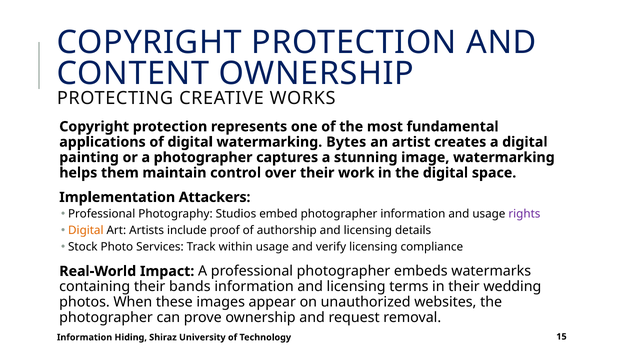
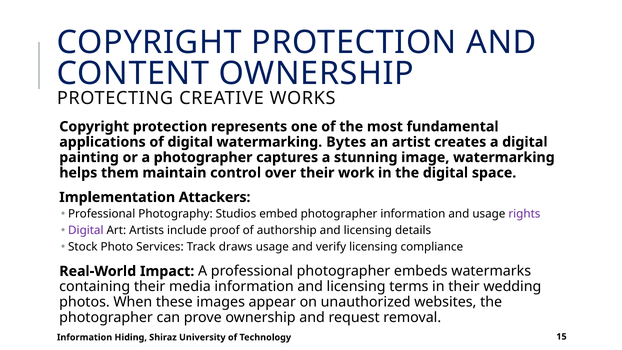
Digital at (86, 230) colour: orange -> purple
within: within -> draws
bands: bands -> media
